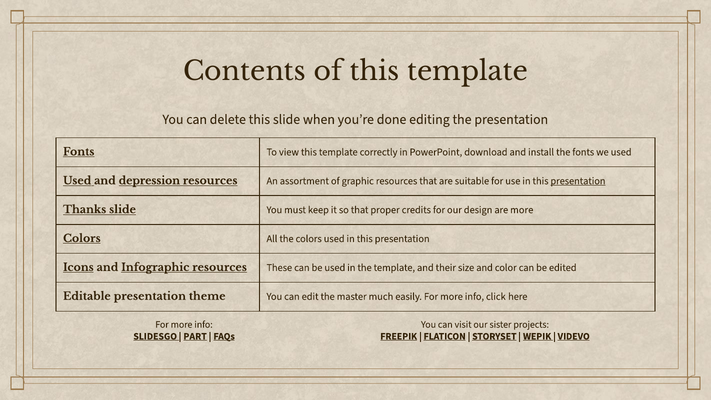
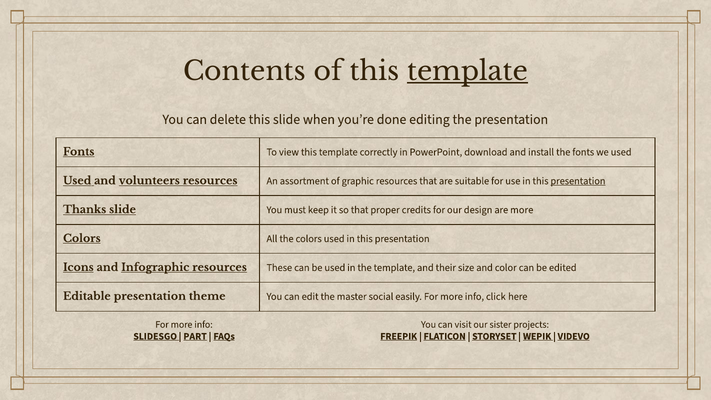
template at (468, 71) underline: none -> present
depression: depression -> volunteers
much: much -> social
